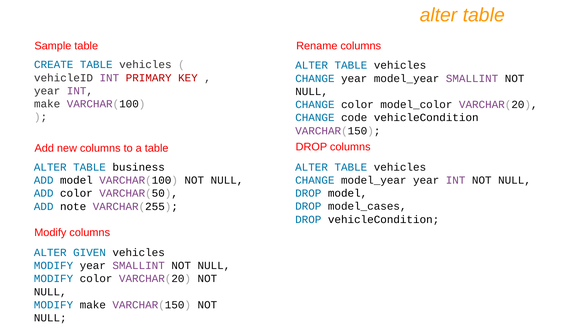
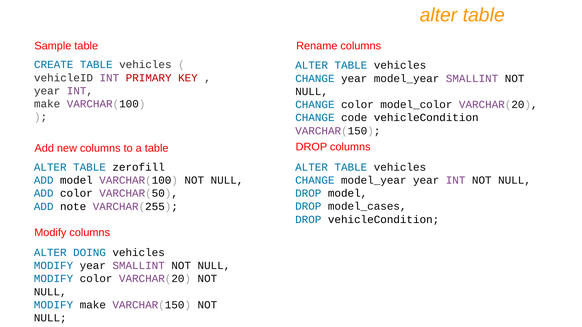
business: business -> zerofill
GIVEN: GIVEN -> DOING
